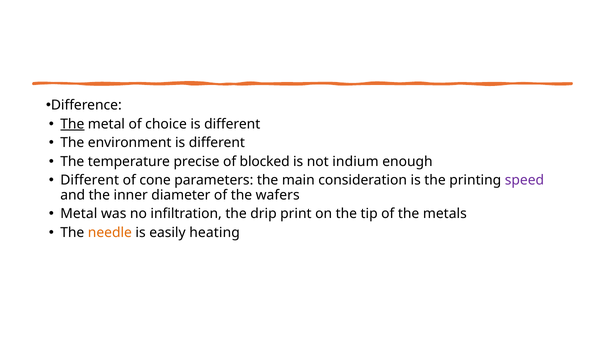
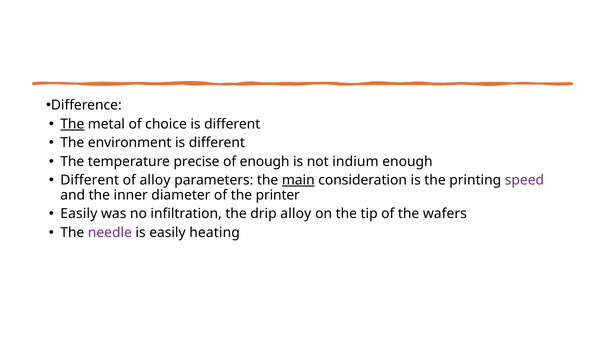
of blocked: blocked -> enough
of cone: cone -> alloy
main underline: none -> present
wafers: wafers -> printer
Metal at (79, 214): Metal -> Easily
drip print: print -> alloy
metals: metals -> wafers
needle colour: orange -> purple
